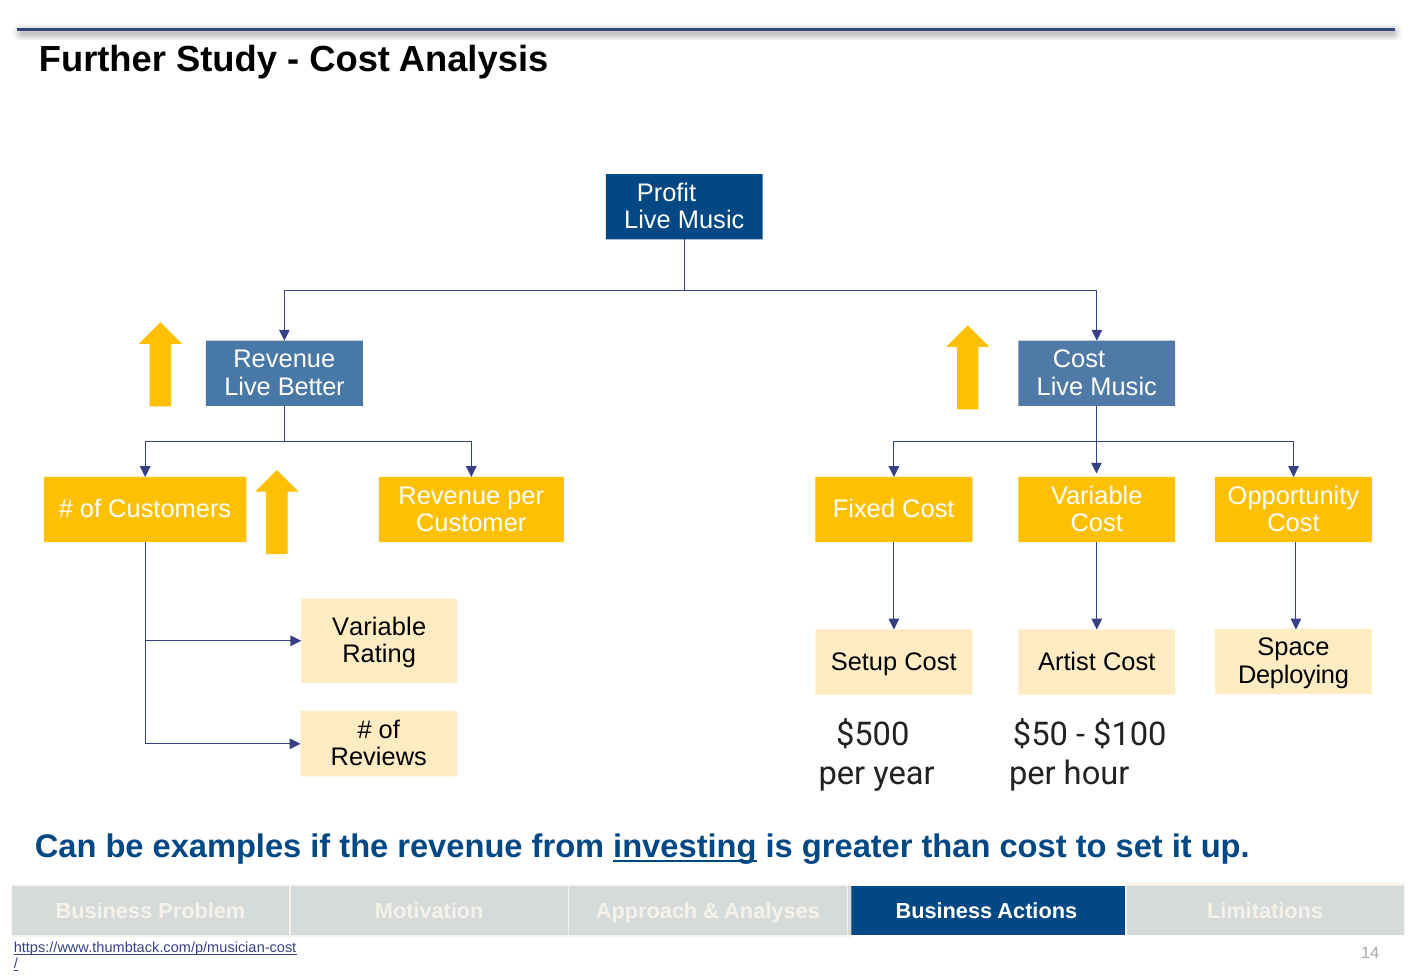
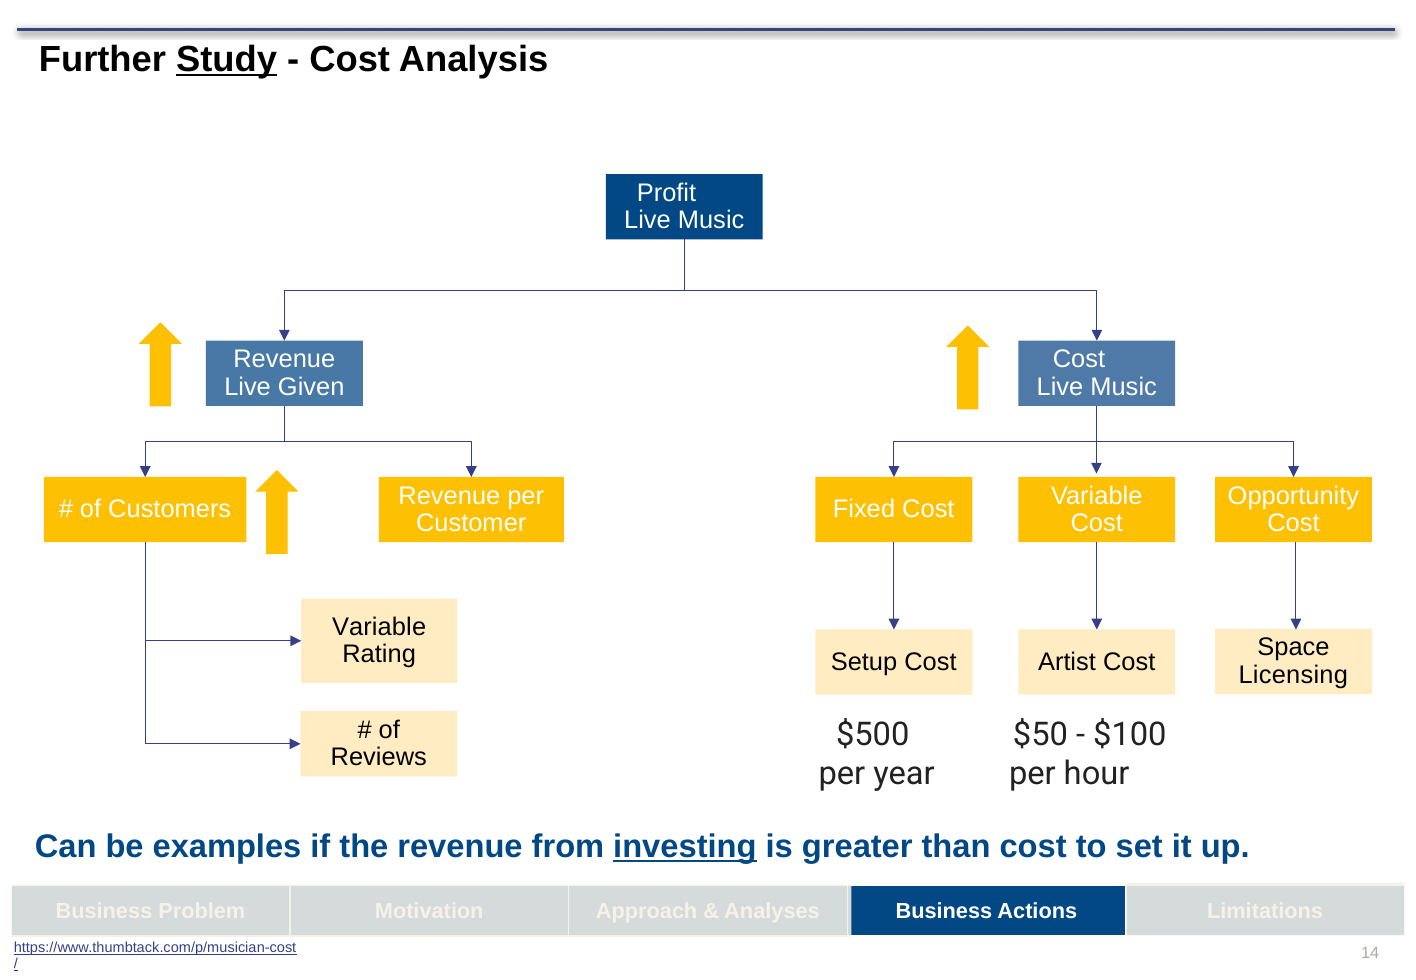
Study underline: none -> present
Better: Better -> Given
Deploying: Deploying -> Licensing
